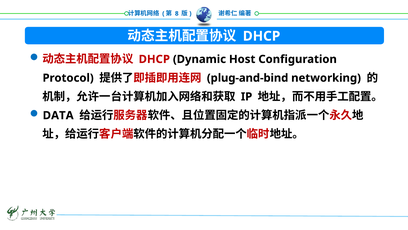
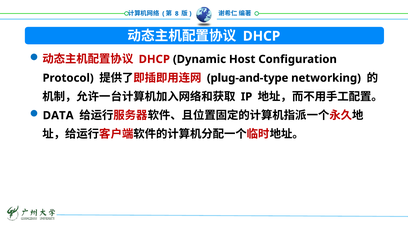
plug-and-bind: plug-and-bind -> plug-and-type
